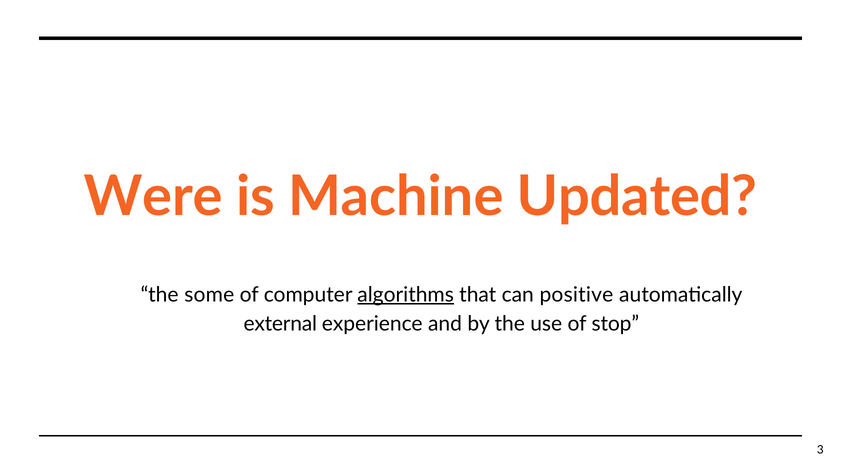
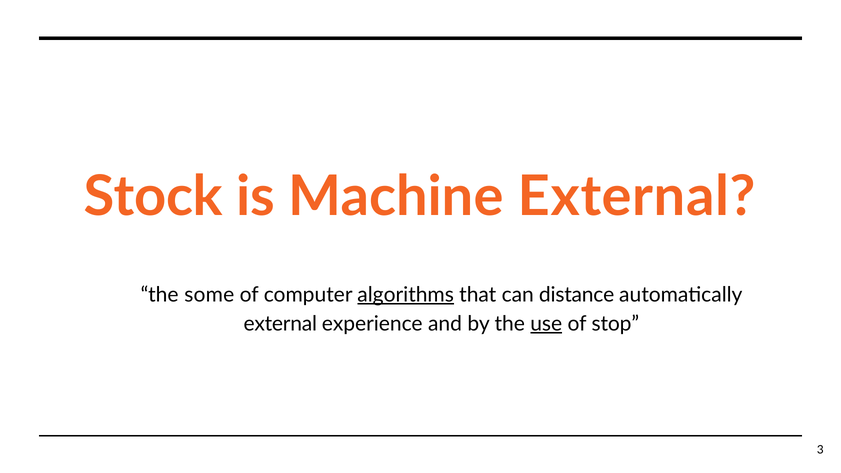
Were: Were -> Stock
Machine Updated: Updated -> External
positive: positive -> distance
use underline: none -> present
